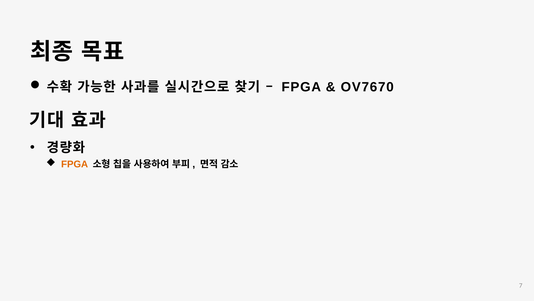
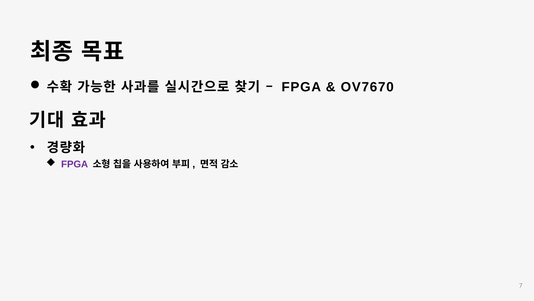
FPGA at (75, 164) colour: orange -> purple
